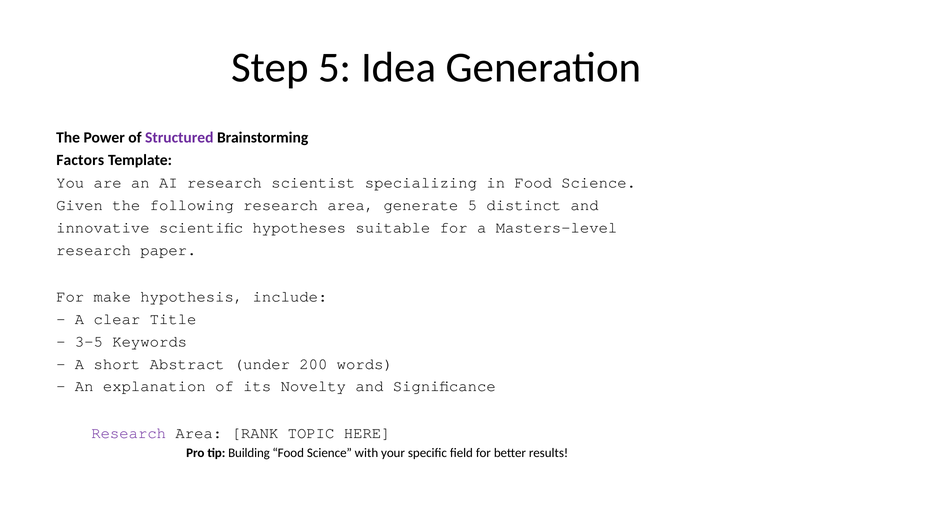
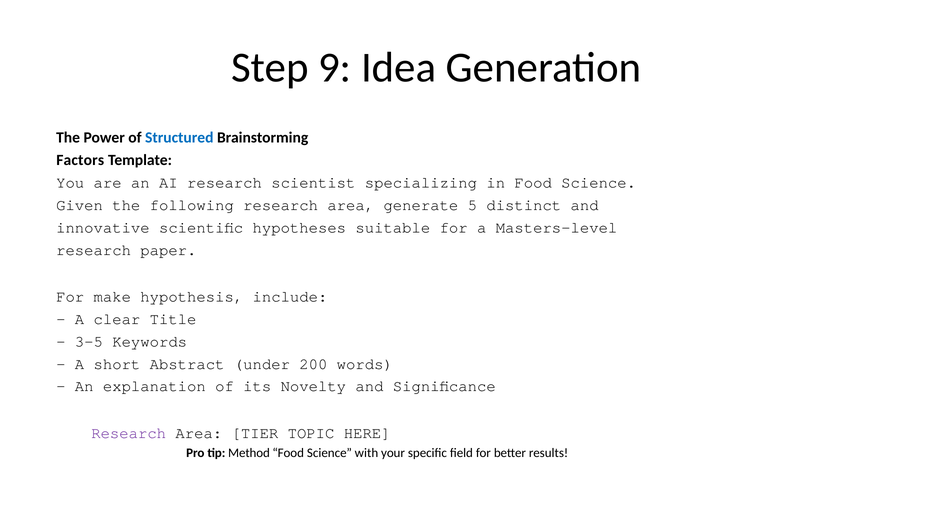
Step 5: 5 -> 9
Structured colour: purple -> blue
RANK: RANK -> TIER
Building: Building -> Method
